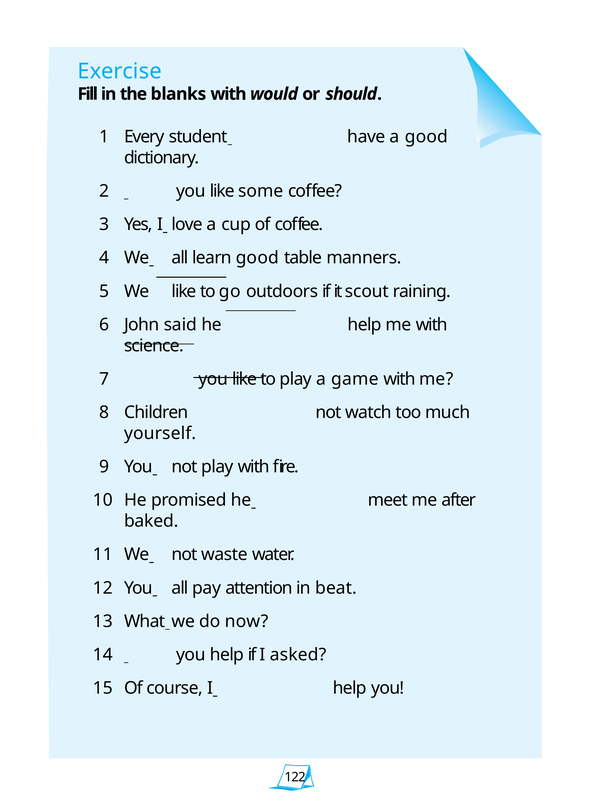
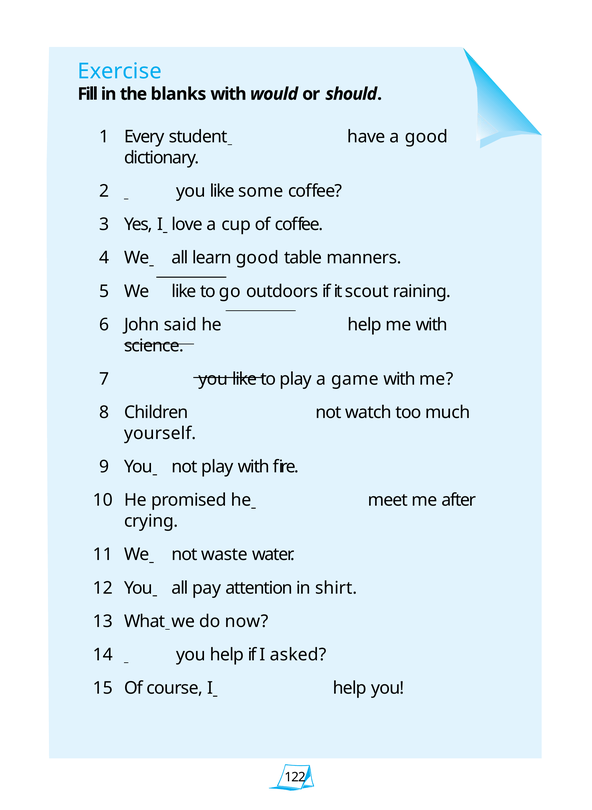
baked: baked -> crying
beat: beat -> shirt
